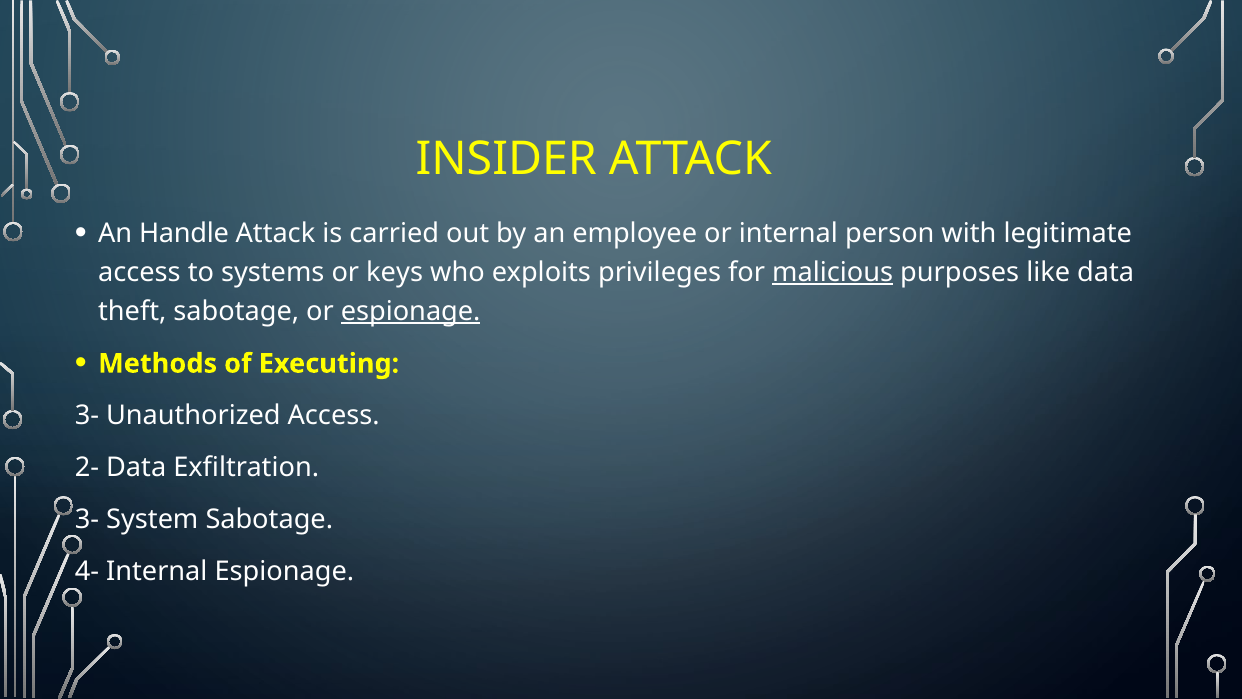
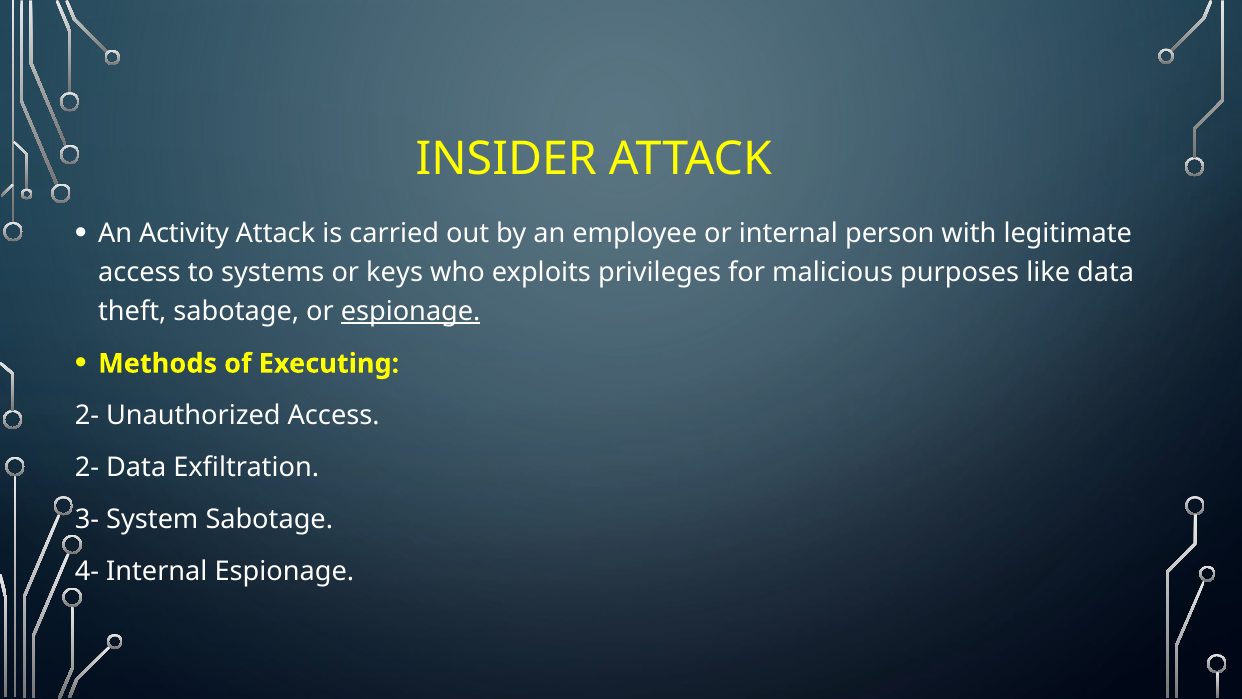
Handle: Handle -> Activity
malicious underline: present -> none
3- at (87, 415): 3- -> 2-
